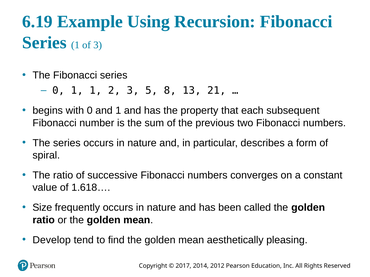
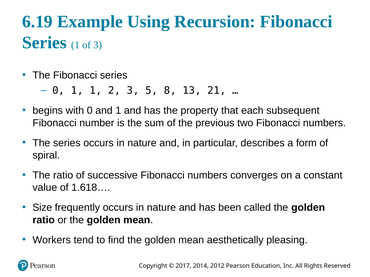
Develop: Develop -> Workers
